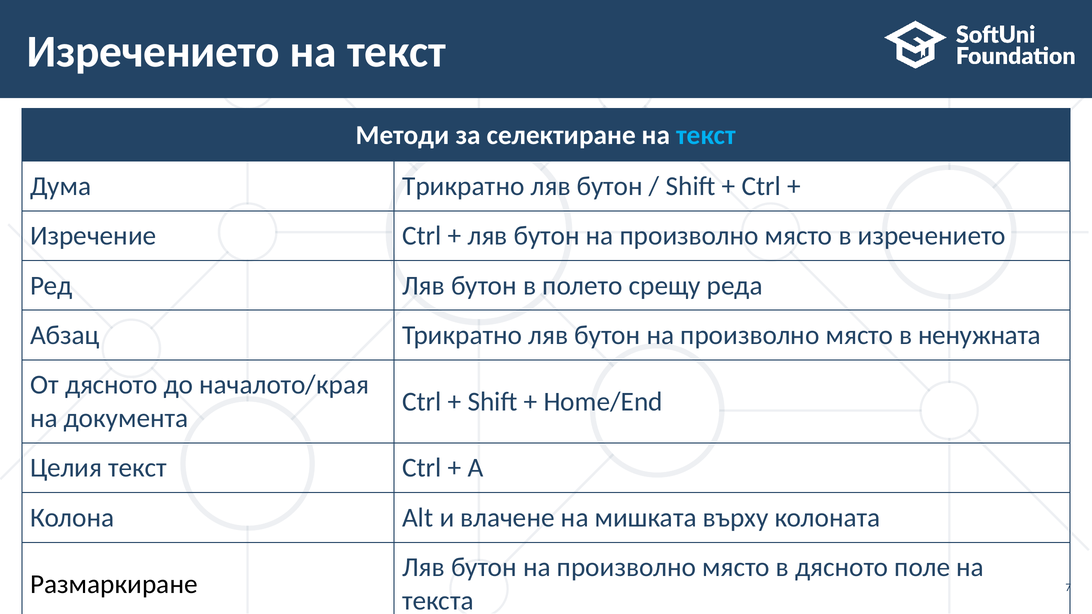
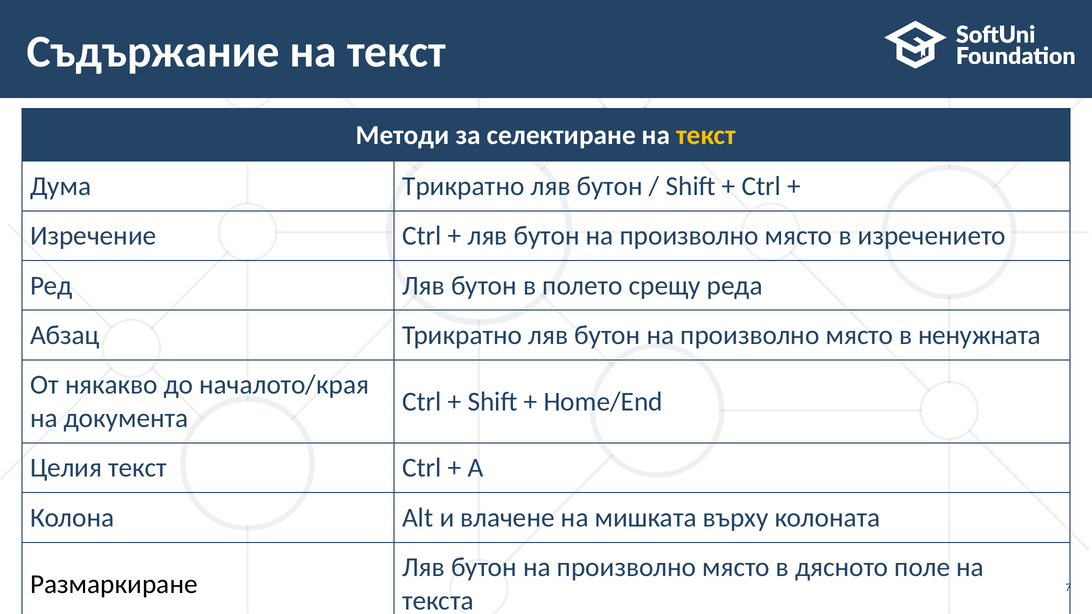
Изречението at (153, 52): Изречението -> Съдържание
текст at (706, 135) colour: light blue -> yellow
От дясното: дясното -> някакво
